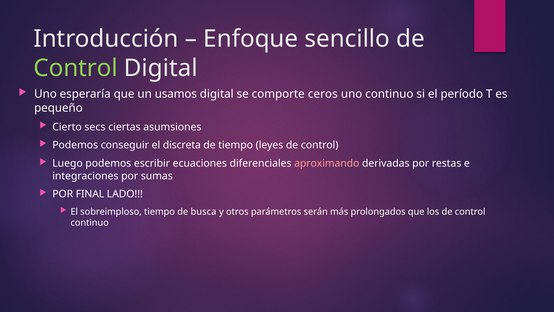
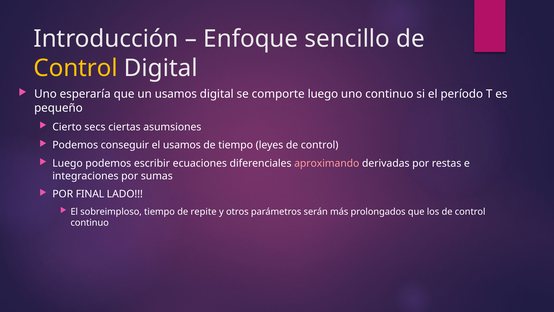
Control at (76, 68) colour: light green -> yellow
comporte ceros: ceros -> luego
el discreta: discreta -> usamos
busca: busca -> repite
